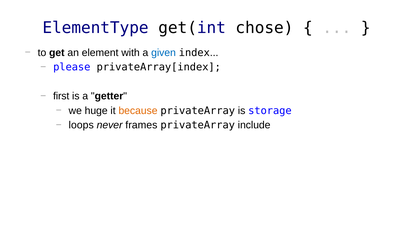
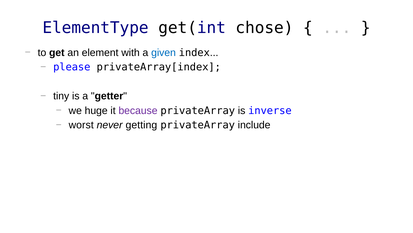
first: first -> tiny
because colour: orange -> purple
storage: storage -> inverse
loops: loops -> worst
frames: frames -> getting
